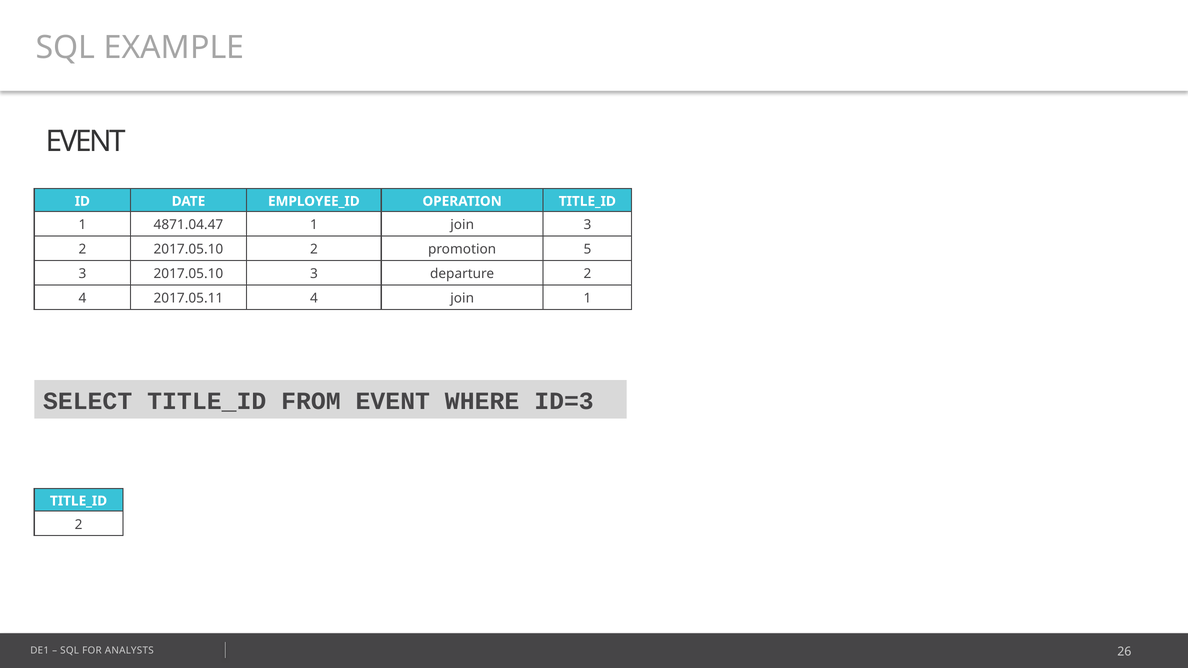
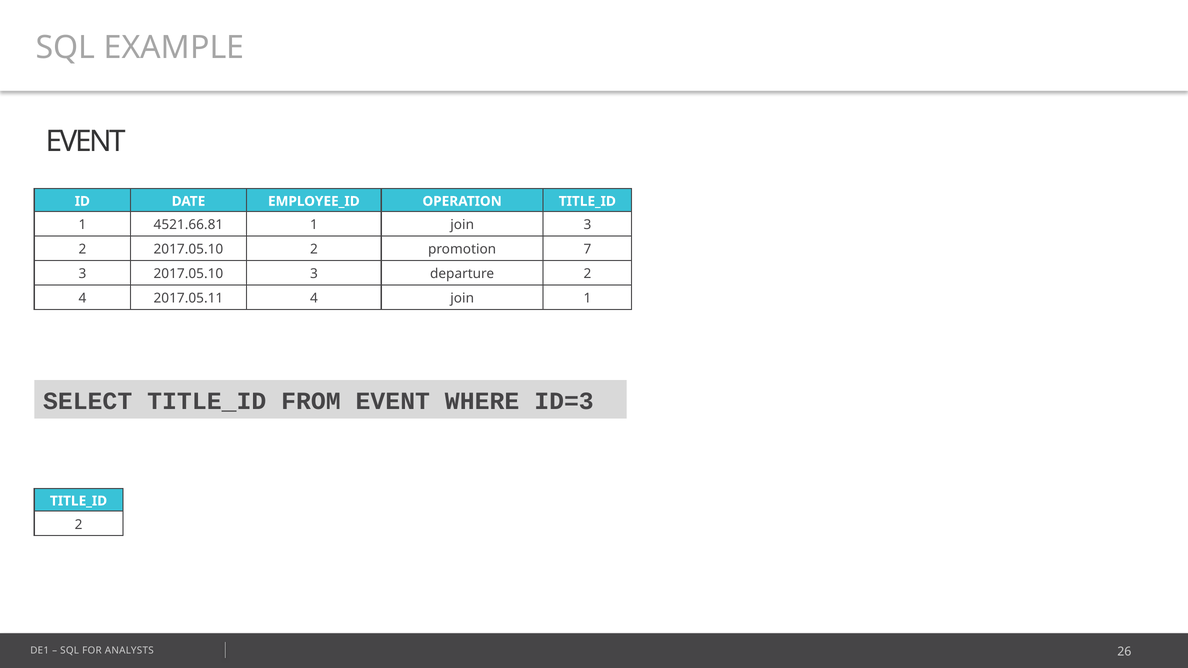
4871.04.47: 4871.04.47 -> 4521.66.81
5: 5 -> 7
